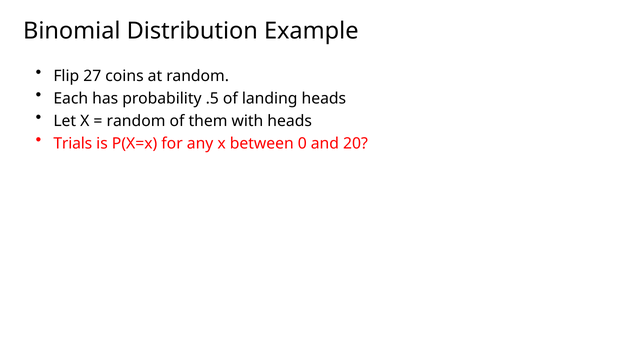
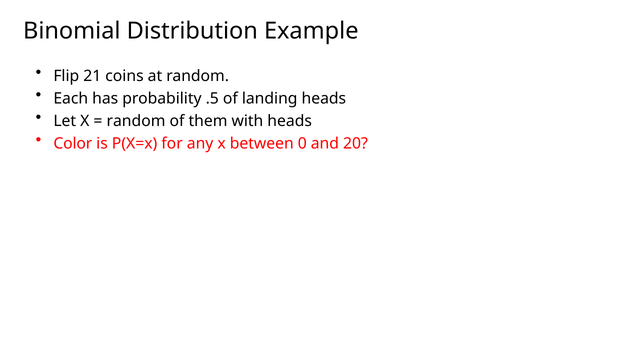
27: 27 -> 21
Trials: Trials -> Color
